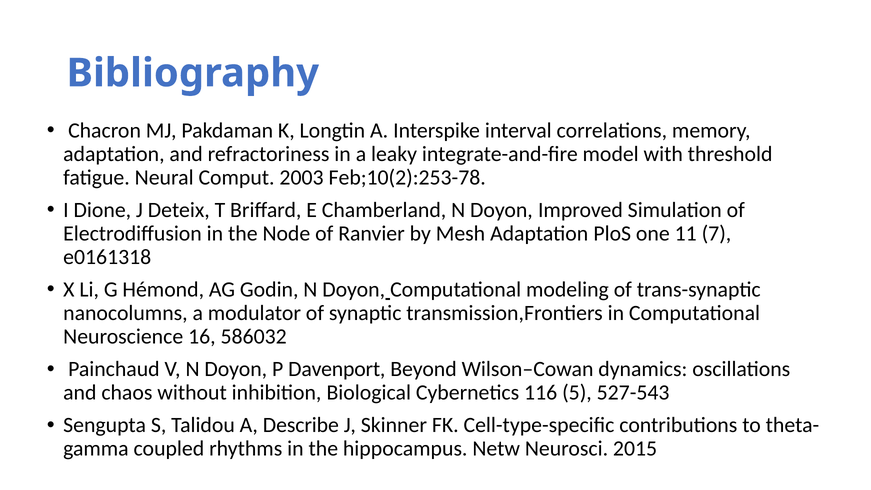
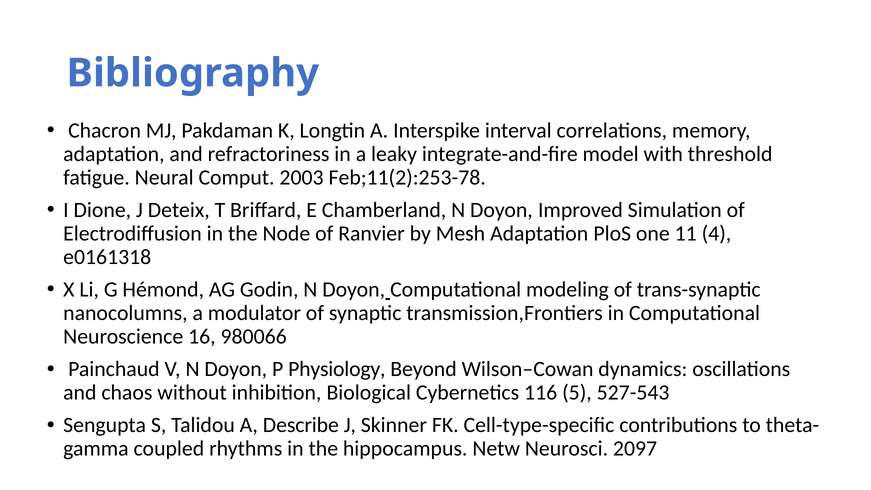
Feb;10(2):253-78: Feb;10(2):253-78 -> Feb;11(2):253-78
7: 7 -> 4
586032: 586032 -> 980066
Davenport: Davenport -> Physiology
2015: 2015 -> 2097
